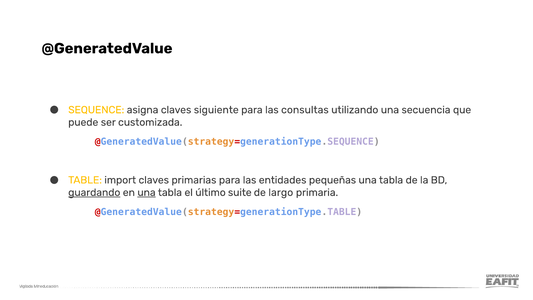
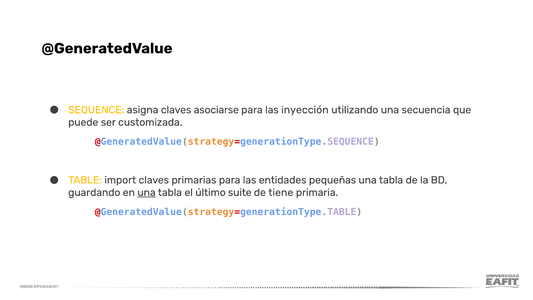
siguiente: siguiente -> asociarse
consultas: consultas -> inyección
guardando underline: present -> none
largo: largo -> tiene
